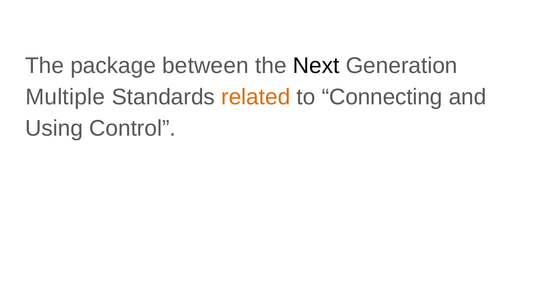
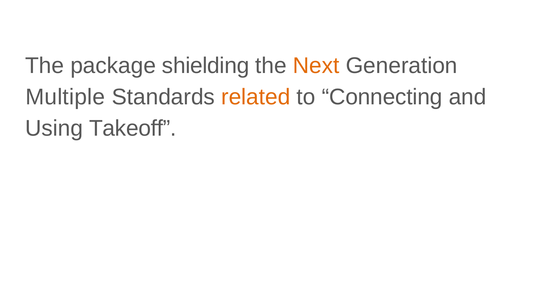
between: between -> shielding
Next colour: black -> orange
Control: Control -> Takeoff
